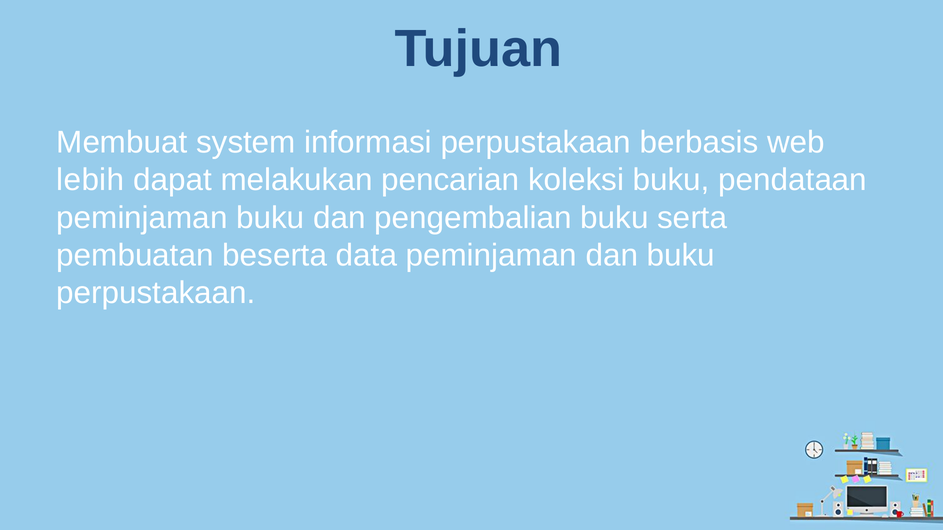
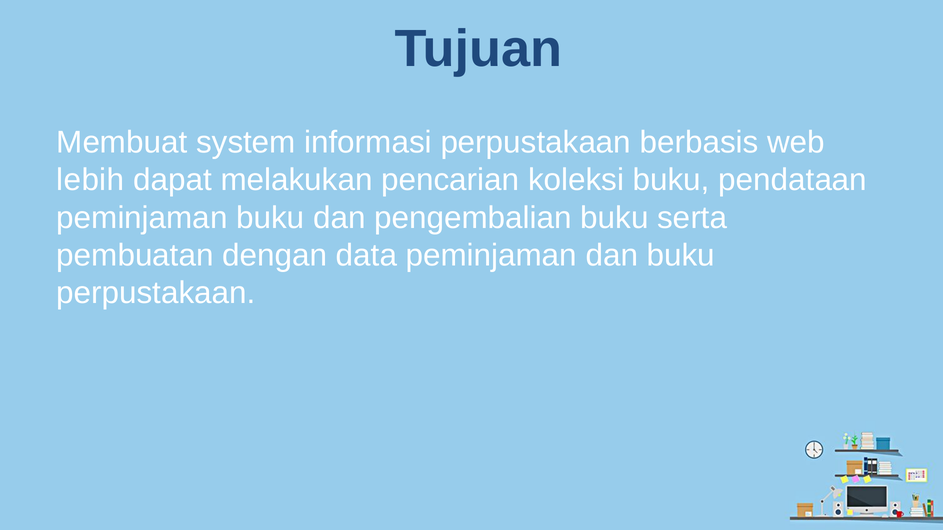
beserta: beserta -> dengan
